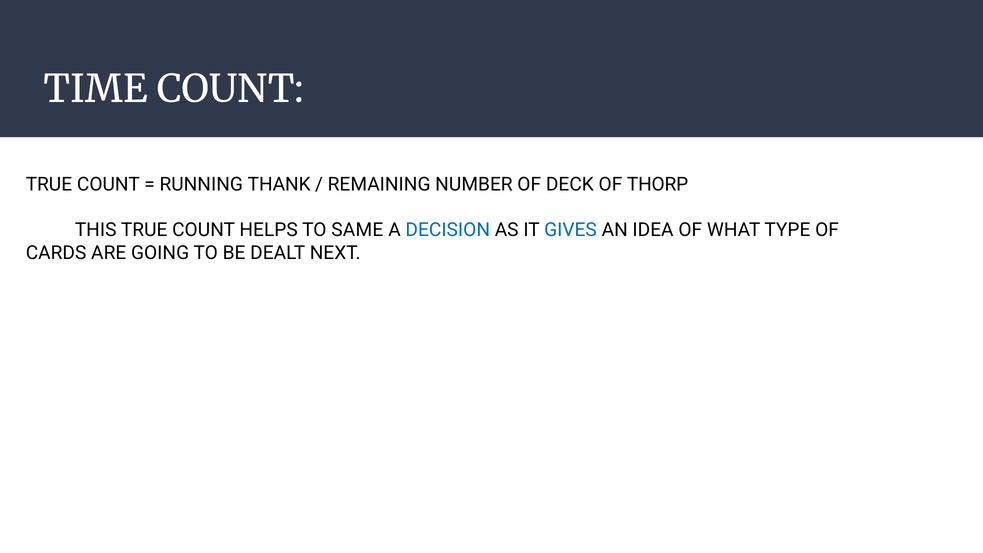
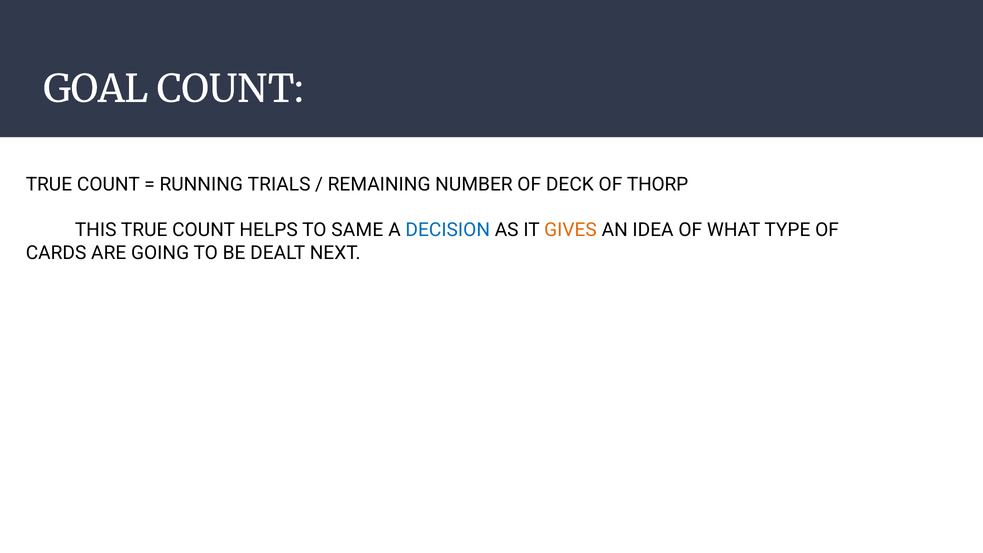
TIME: TIME -> GOAL
THANK: THANK -> TRIALS
GIVES colour: blue -> orange
